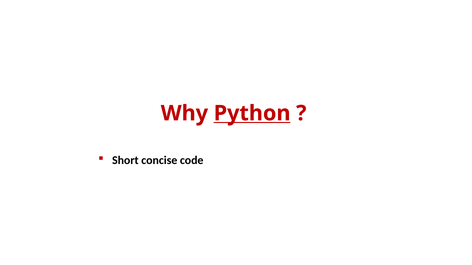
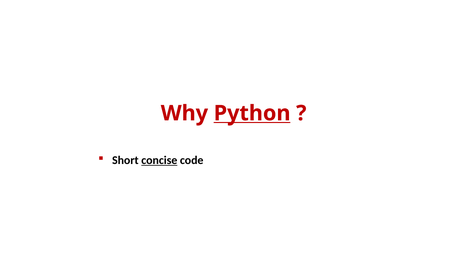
concise underline: none -> present
